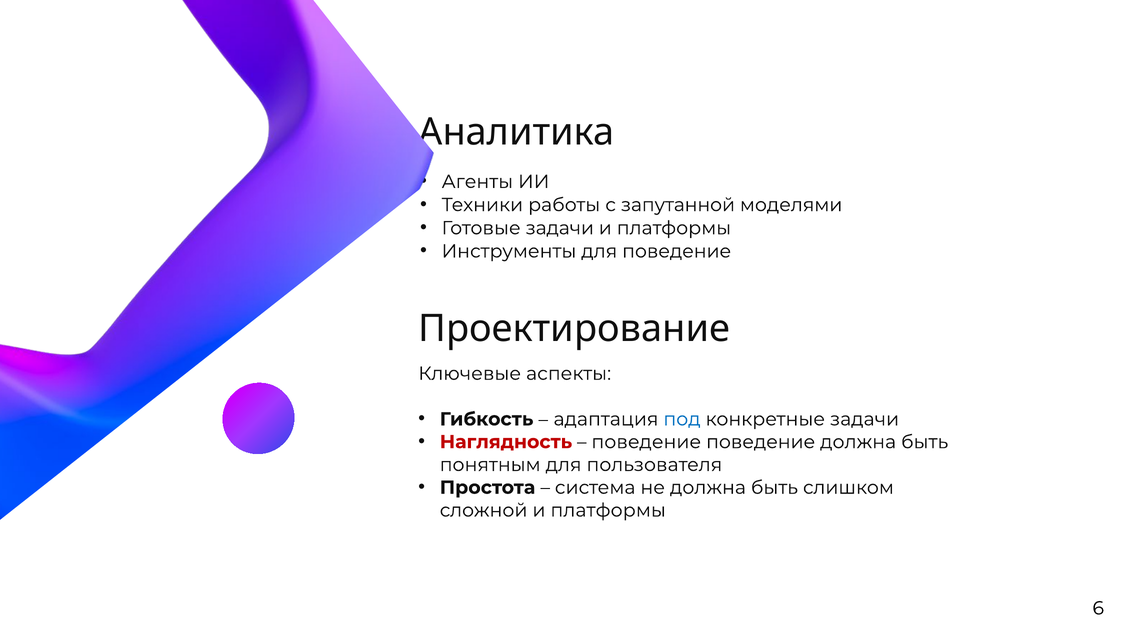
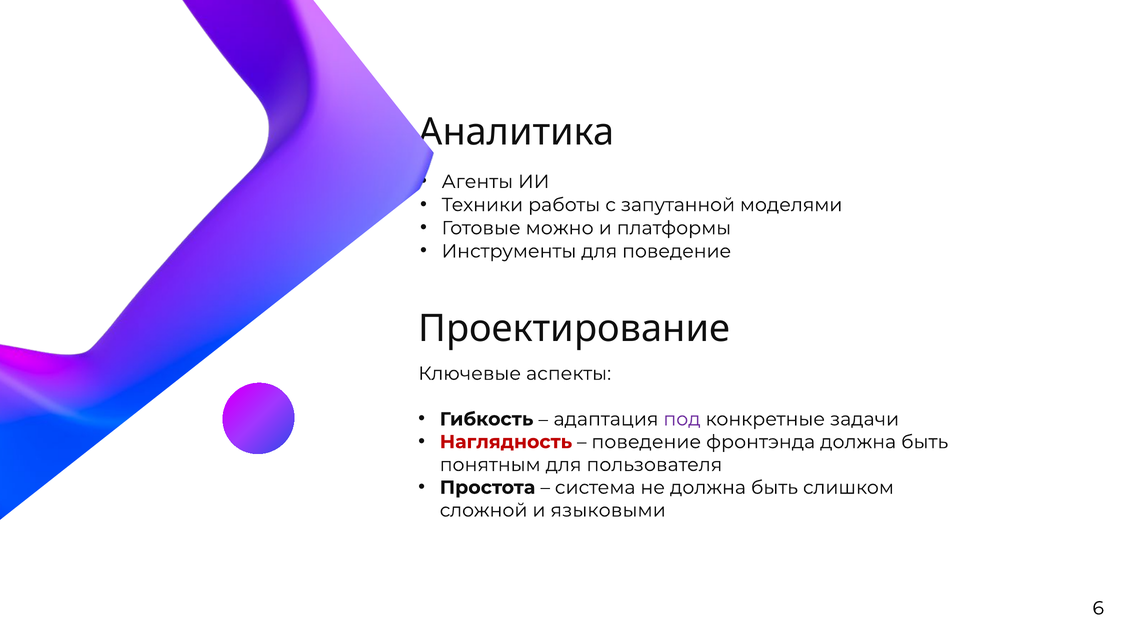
Готовые задачи: задачи -> можно
под colour: blue -> purple
поведение поведение: поведение -> фронтэнда
сложной и платформы: платформы -> языковыми
